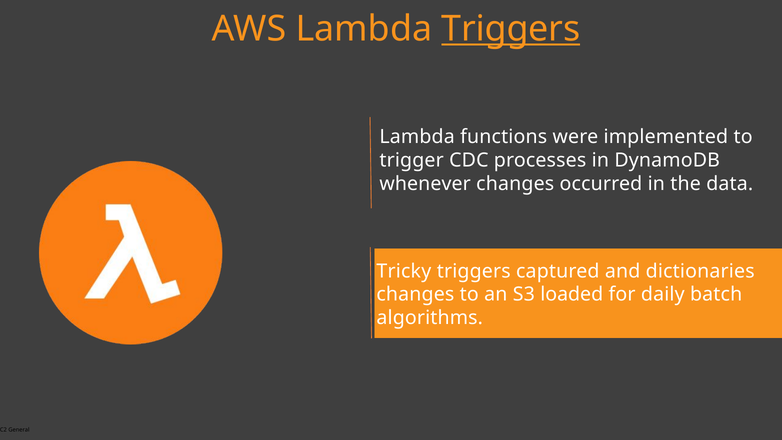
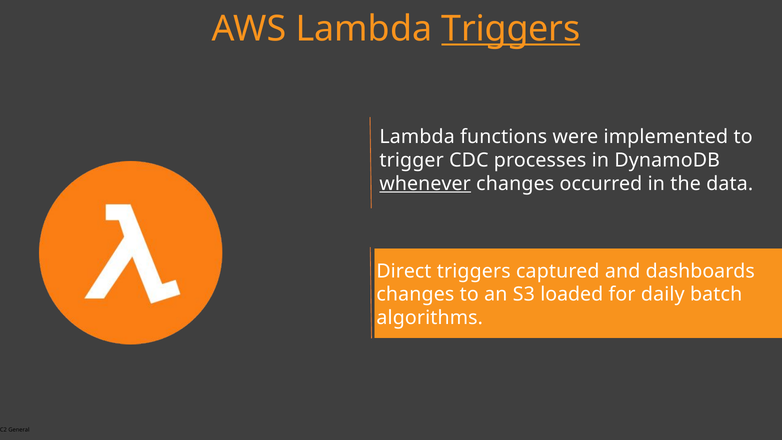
whenever underline: none -> present
Tricky: Tricky -> Direct
dictionaries: dictionaries -> dashboards
